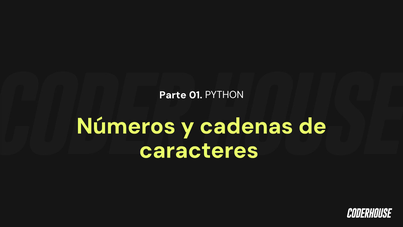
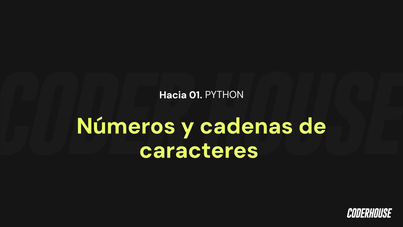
Parte: Parte -> Hacia
